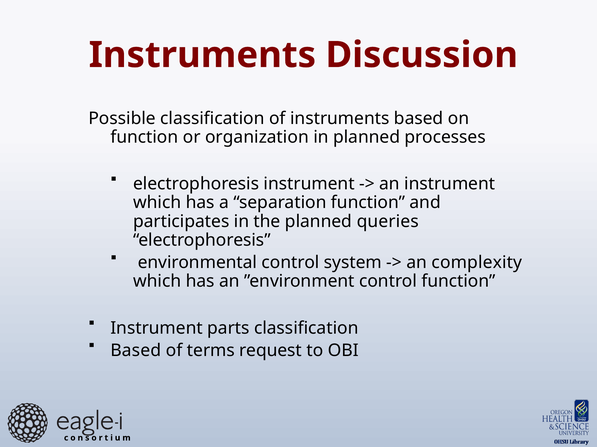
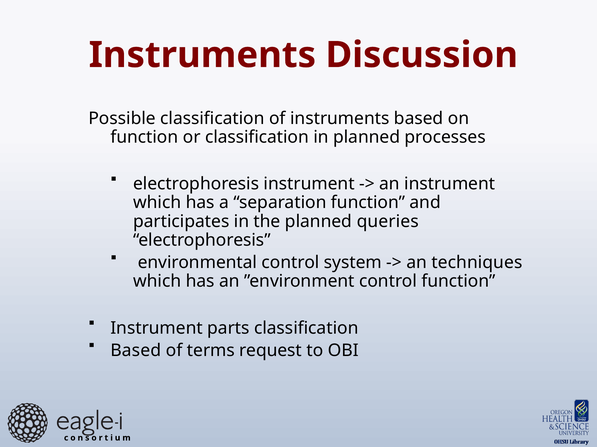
or organization: organization -> classification
complexity: complexity -> techniques
